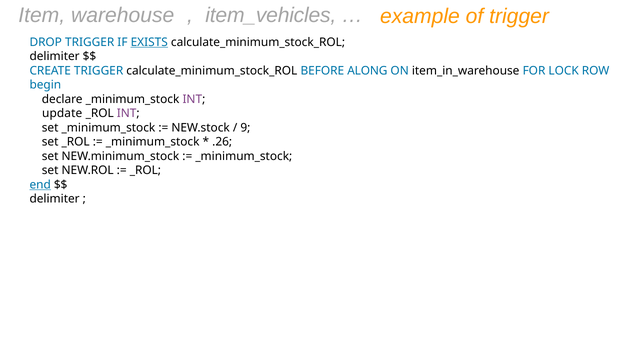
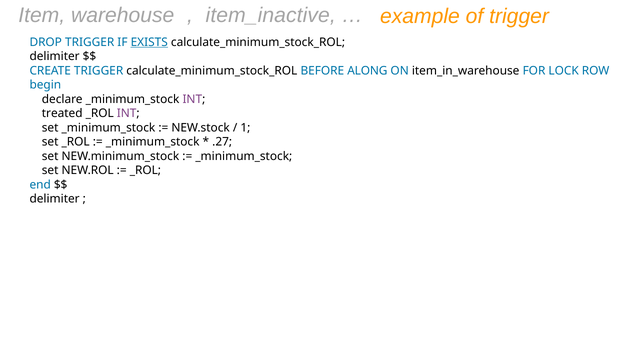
item_vehicles: item_vehicles -> item_inactive
update: update -> treated
9: 9 -> 1
.26: .26 -> .27
end underline: present -> none
